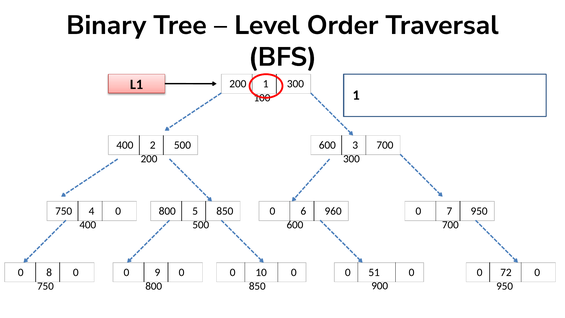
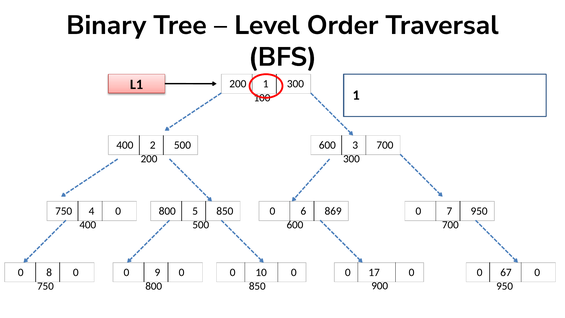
960: 960 -> 869
51: 51 -> 17
72: 72 -> 67
